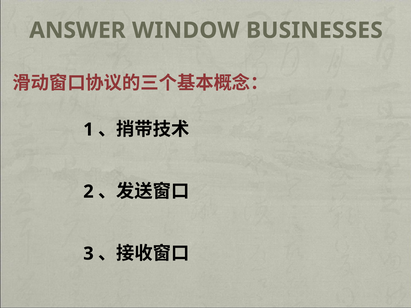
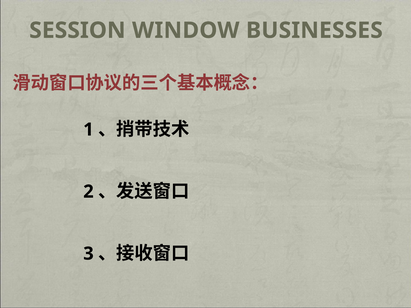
ANSWER: ANSWER -> SESSION
